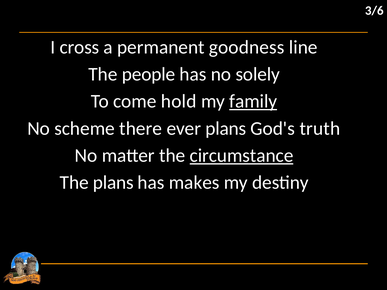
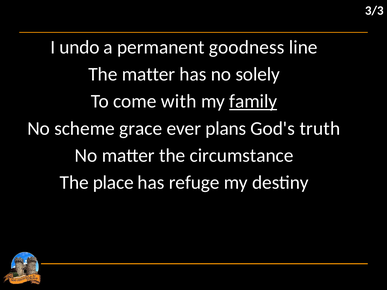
3/6: 3/6 -> 3/3
cross: cross -> undo
The people: people -> matter
hold: hold -> with
there: there -> grace
circumstance underline: present -> none
The plans: plans -> place
makes: makes -> refuge
